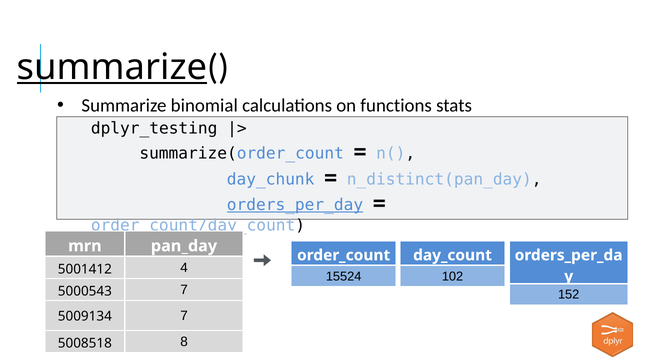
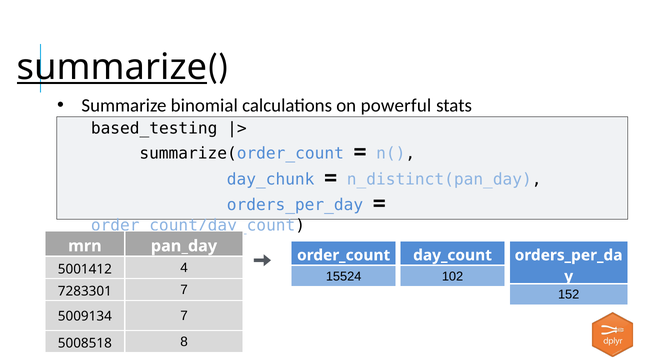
functions: functions -> powerful
dplyr_testing: dplyr_testing -> based_testing
orders_per_day underline: present -> none
5000543: 5000543 -> 7283301
